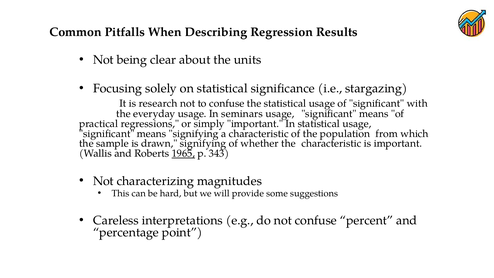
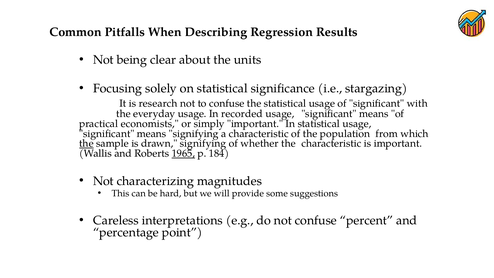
seminars: seminars -> recorded
regressions: regressions -> economists
the at (86, 143) underline: none -> present
343: 343 -> 184
